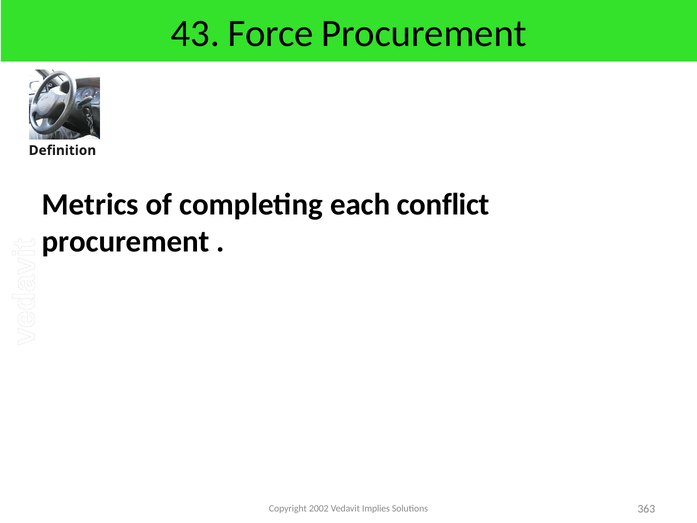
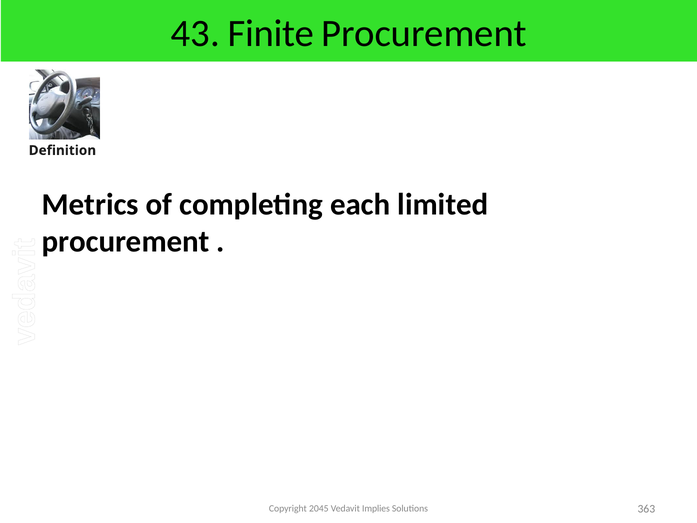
Force: Force -> Finite
conflict: conflict -> limited
2002: 2002 -> 2045
